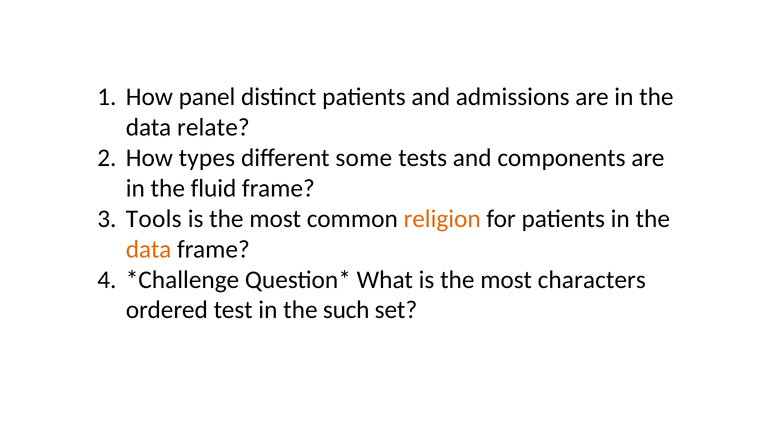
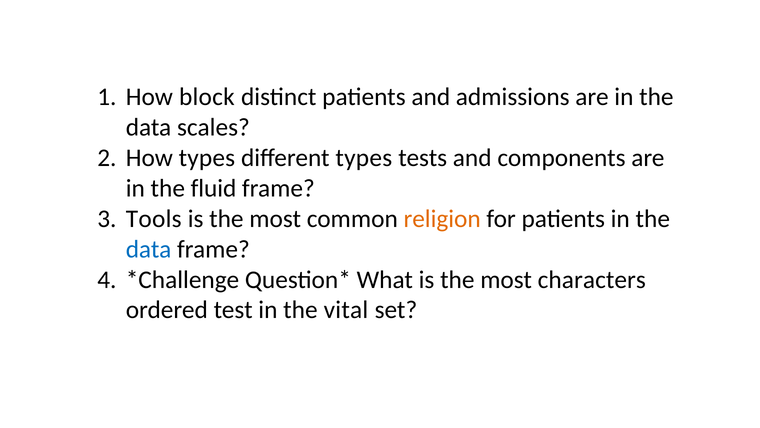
panel: panel -> block
relate: relate -> scales
different some: some -> types
data at (149, 249) colour: orange -> blue
such: such -> vital
